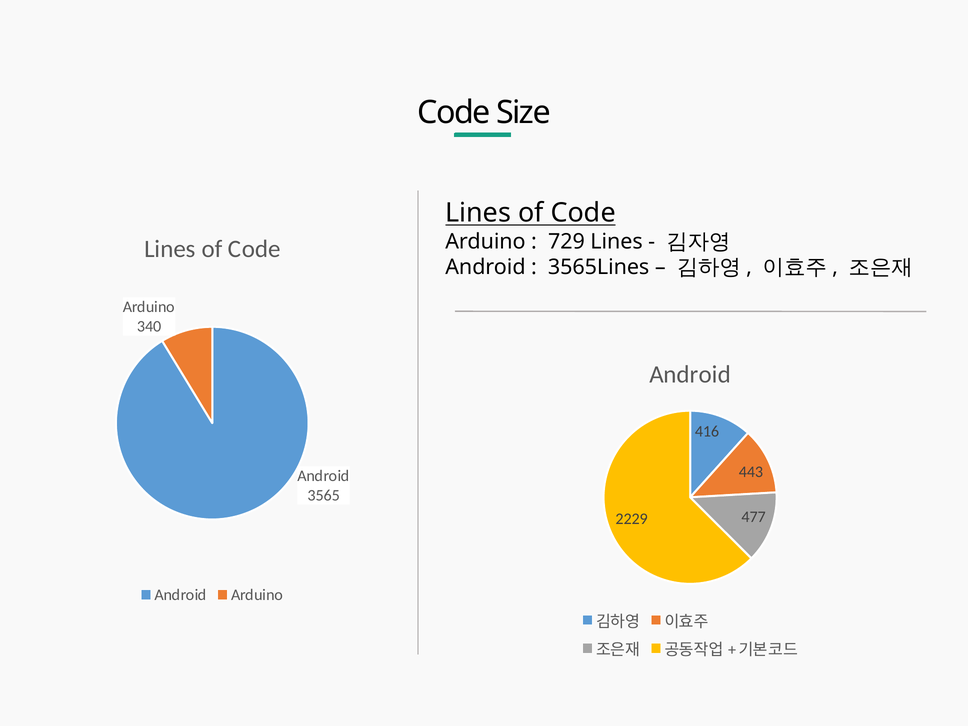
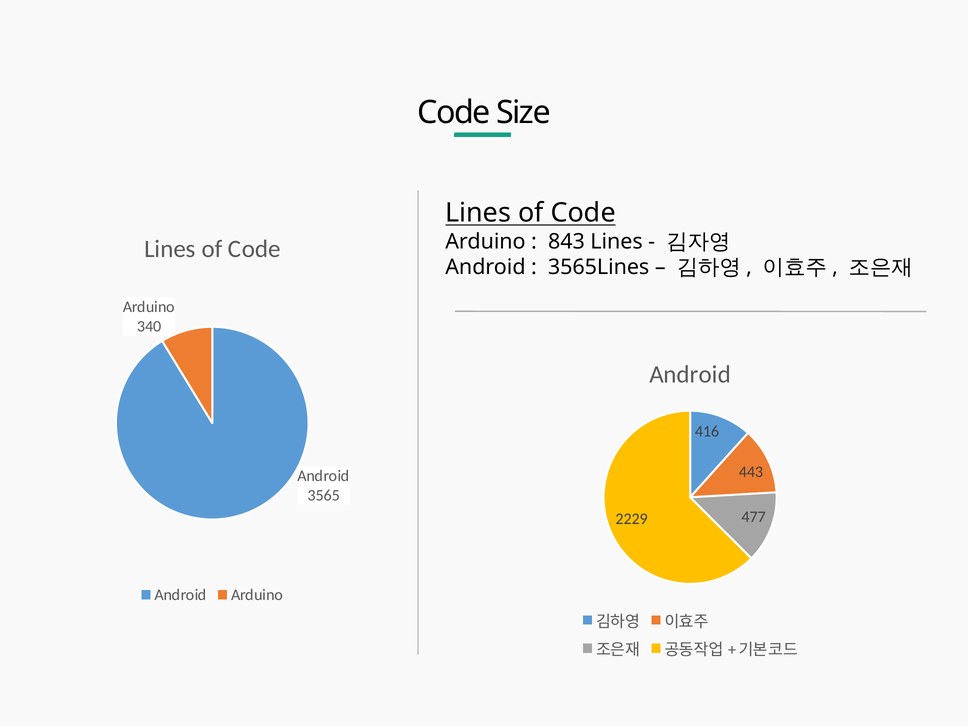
729: 729 -> 843
